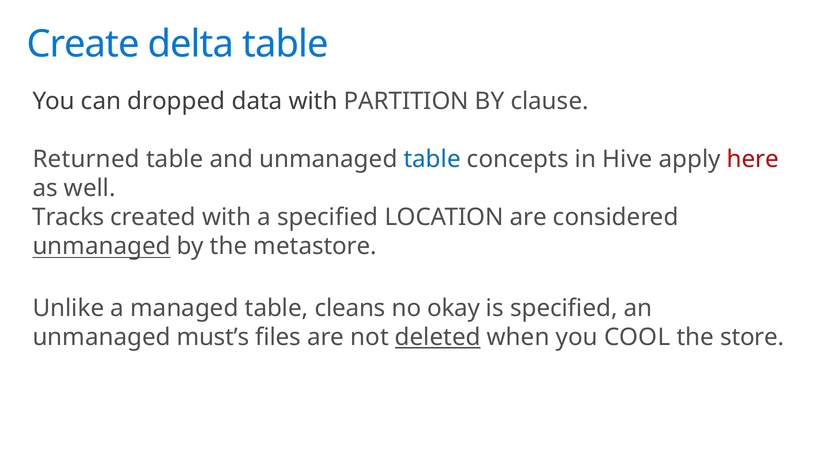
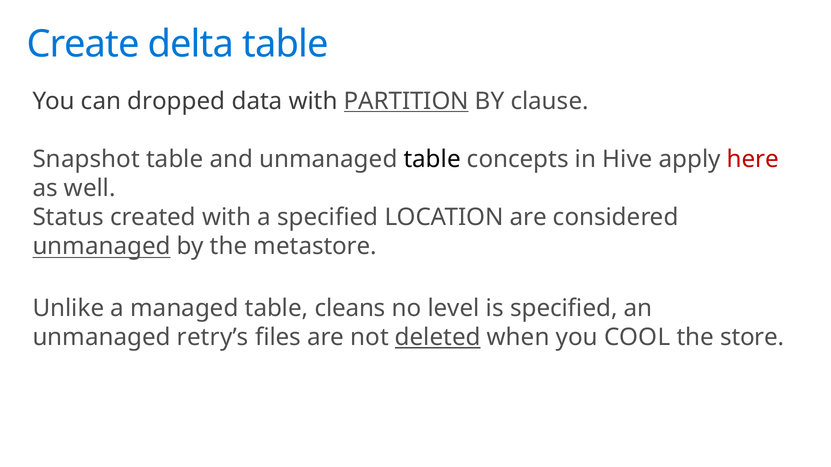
PARTITION underline: none -> present
Returned: Returned -> Snapshot
table at (432, 159) colour: blue -> black
Tracks: Tracks -> Status
okay: okay -> level
must’s: must’s -> retry’s
